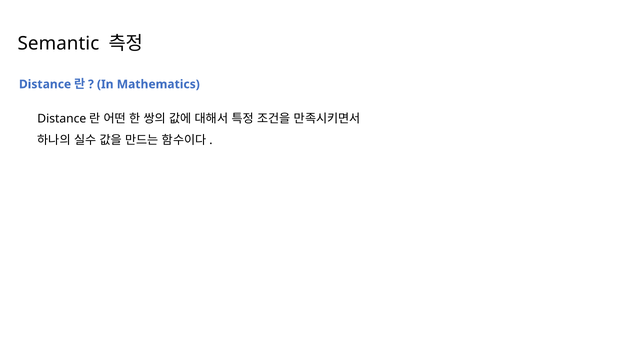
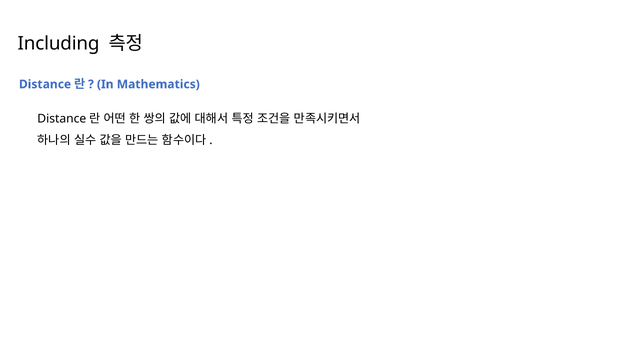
Semantic: Semantic -> Including
